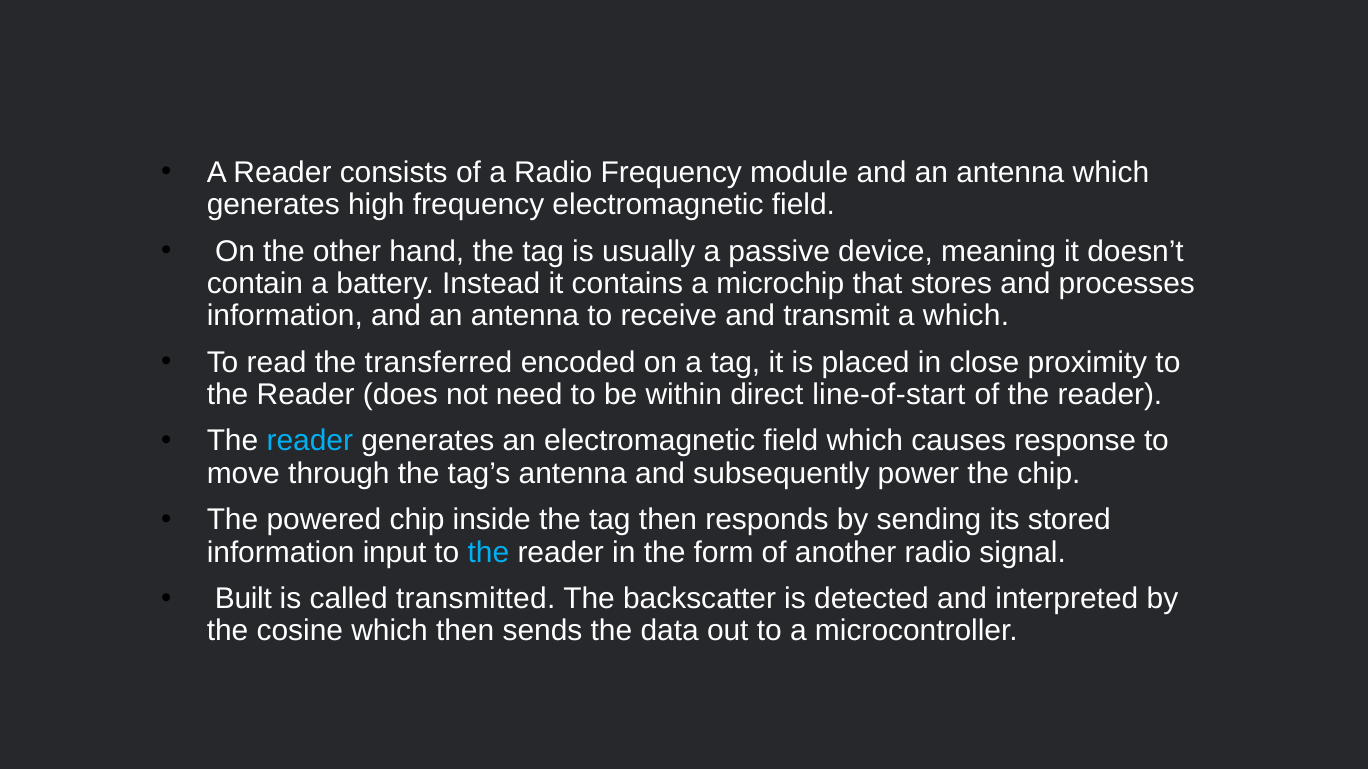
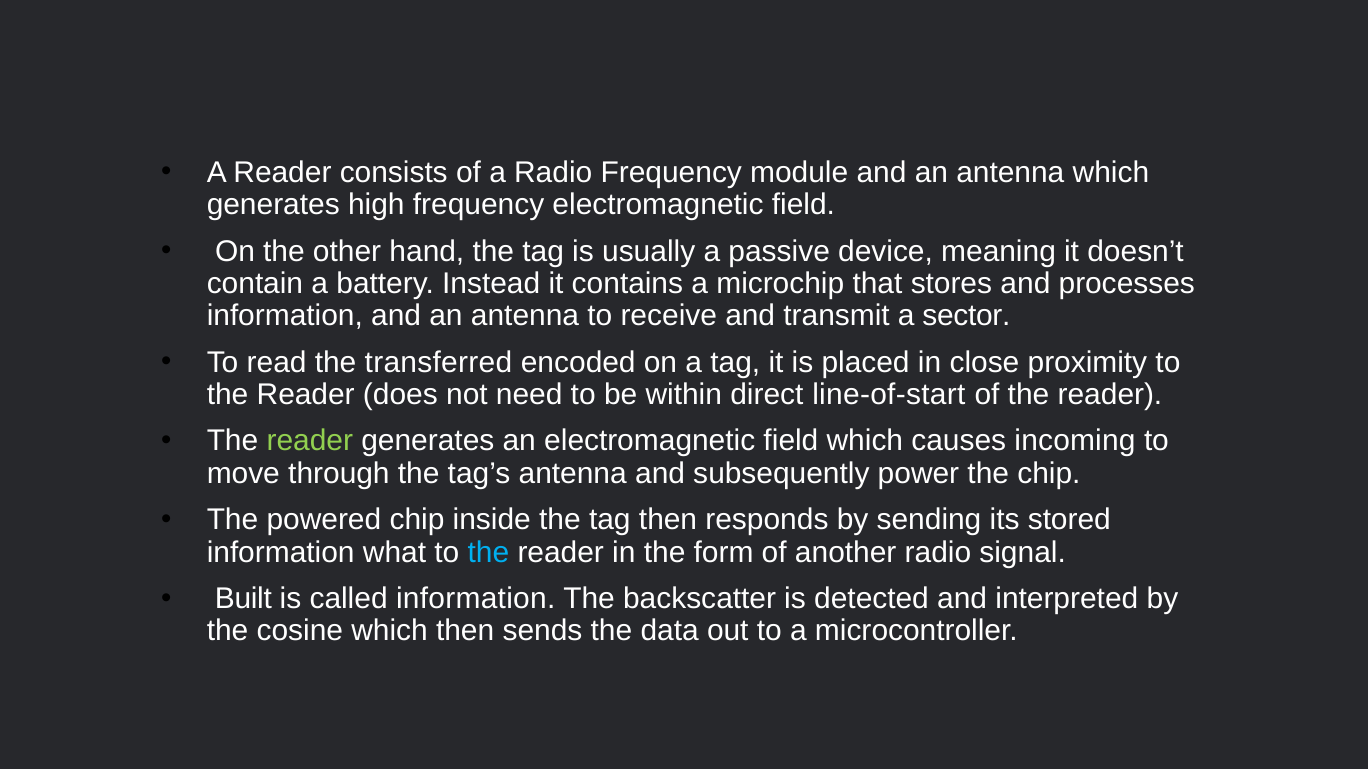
a which: which -> sector
reader at (310, 441) colour: light blue -> light green
response: response -> incoming
input: input -> what
called transmitted: transmitted -> information
